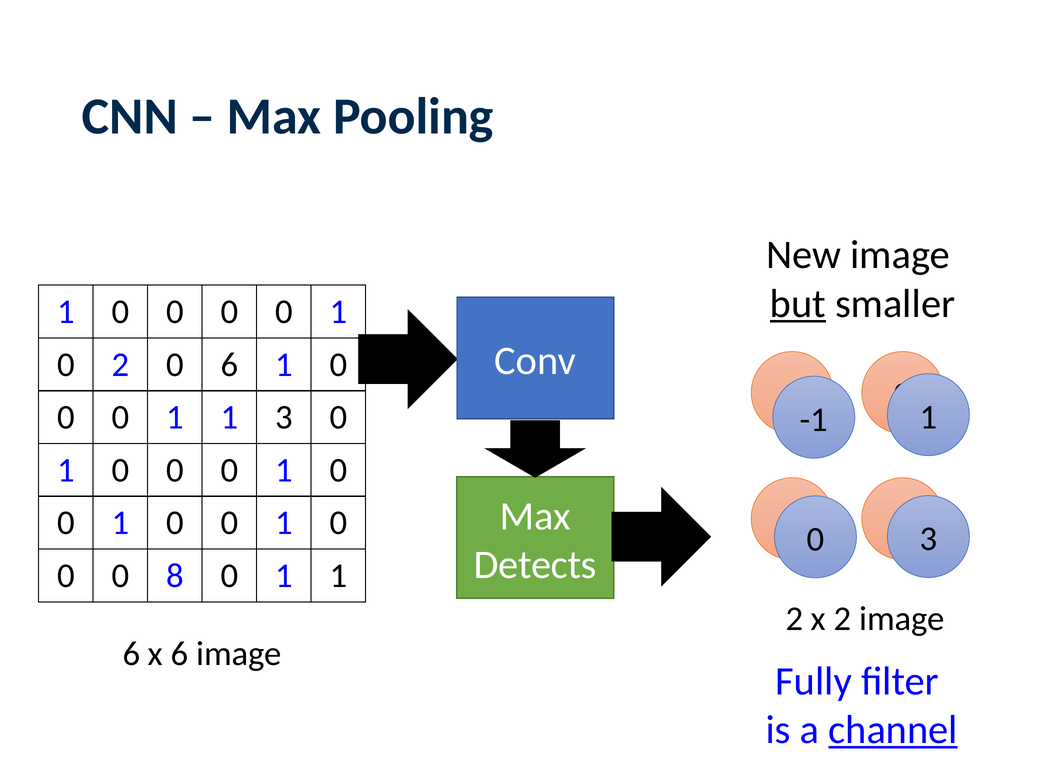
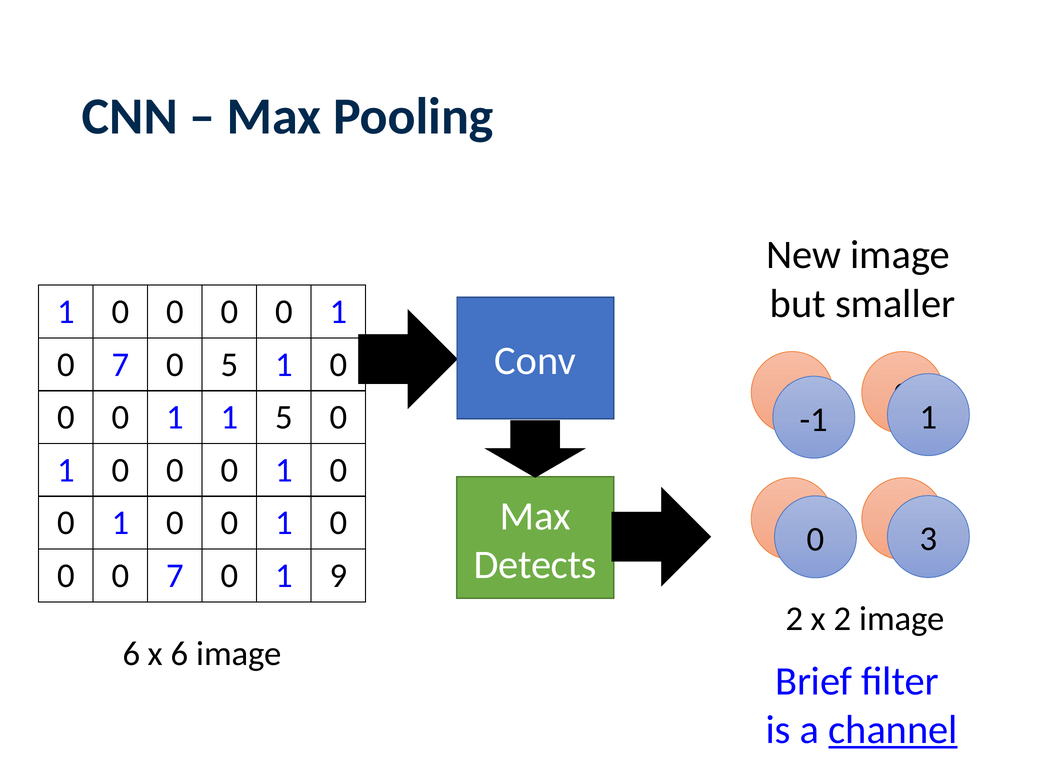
but underline: present -> none
2 at (120, 364): 2 -> 7
0 6: 6 -> 5
1 1 3: 3 -> 5
0 0 8: 8 -> 7
1 at (338, 576): 1 -> 9
Fully: Fully -> Brief
